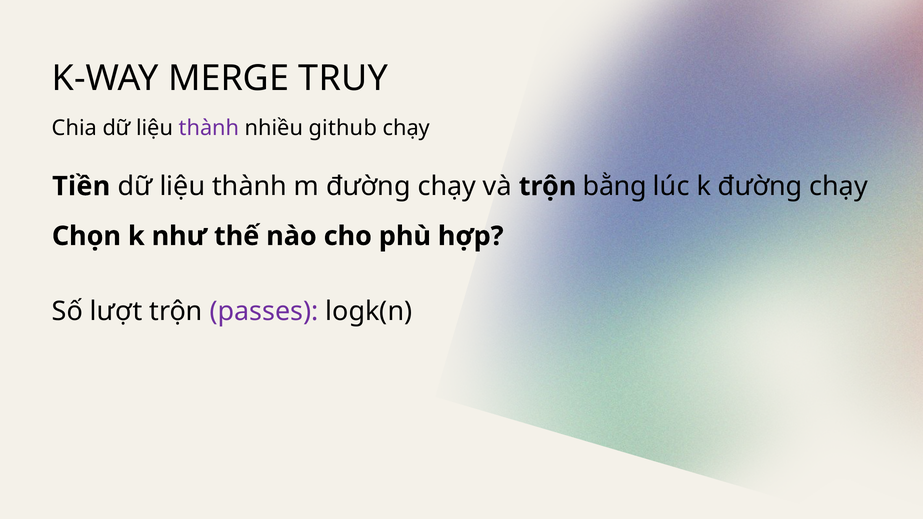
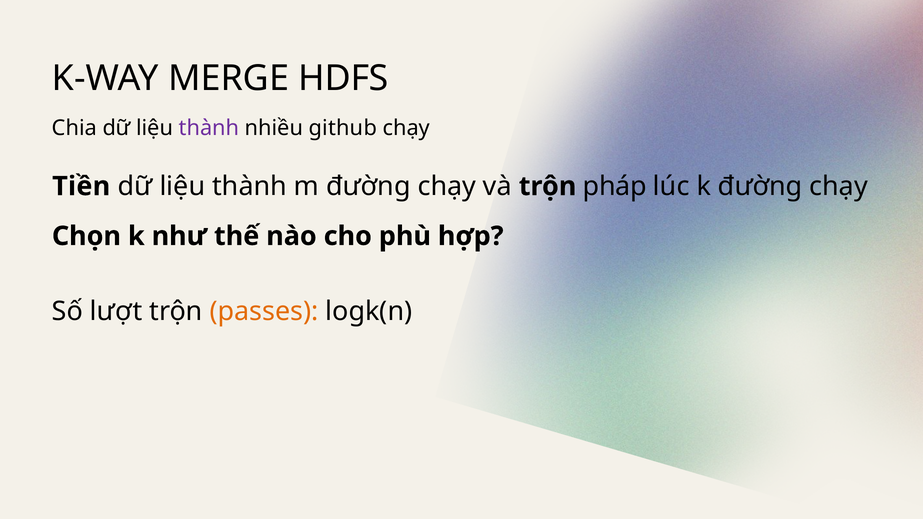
TRUY: TRUY -> HDFS
bằng: bằng -> pháp
passes colour: purple -> orange
